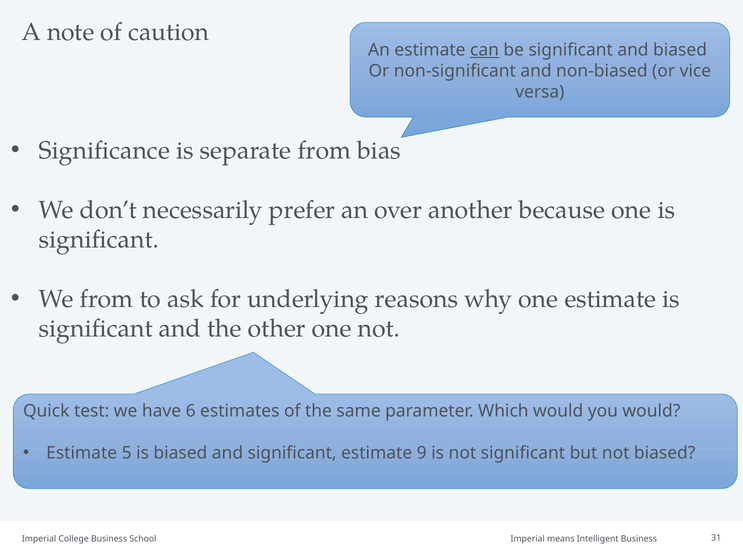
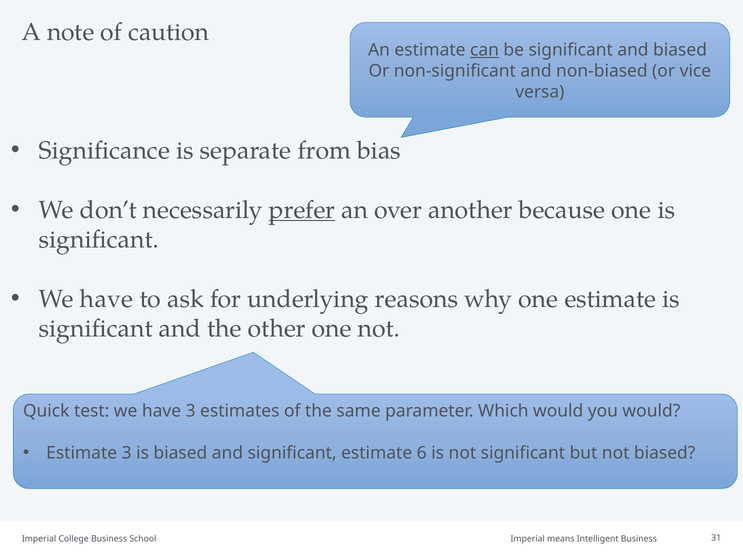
prefer underline: none -> present
from at (107, 299): from -> have
have 6: 6 -> 3
Estimate 5: 5 -> 3
9: 9 -> 6
